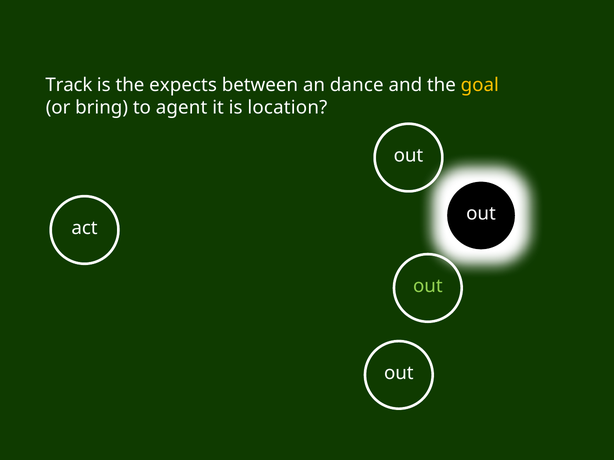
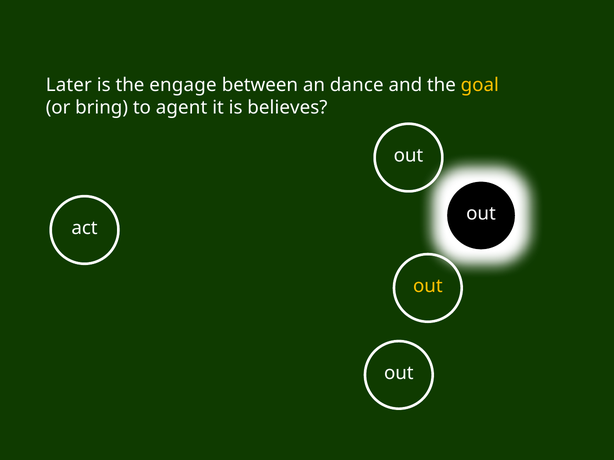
Track: Track -> Later
expects: expects -> engage
location: location -> believes
out at (428, 286) colour: light green -> yellow
